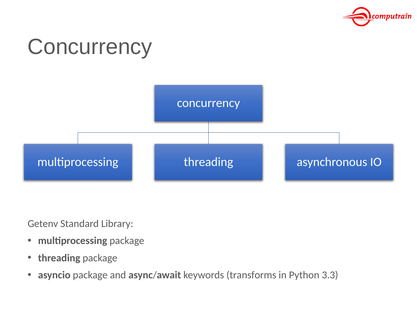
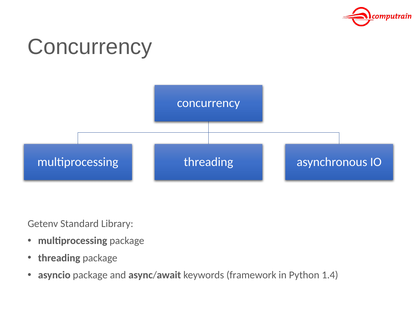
transforms: transforms -> framework
3.3: 3.3 -> 1.4
